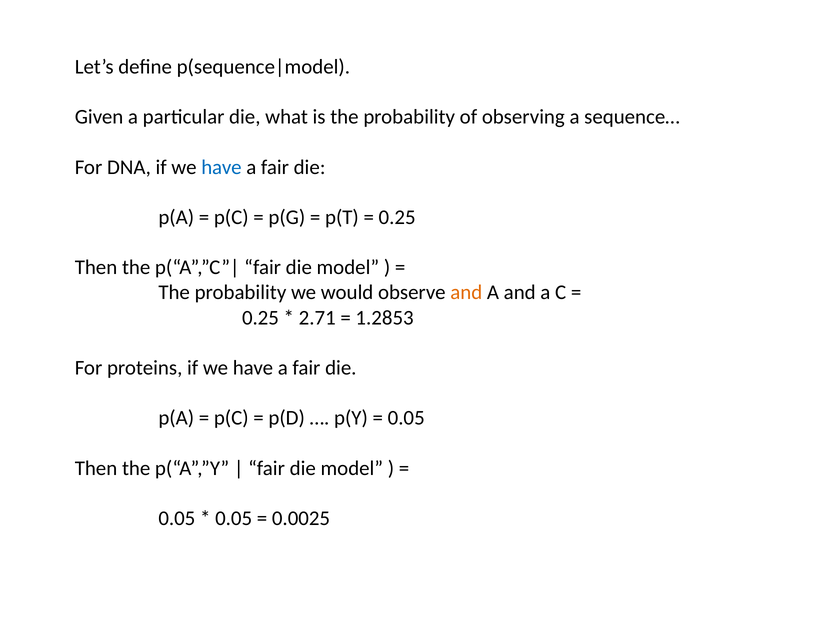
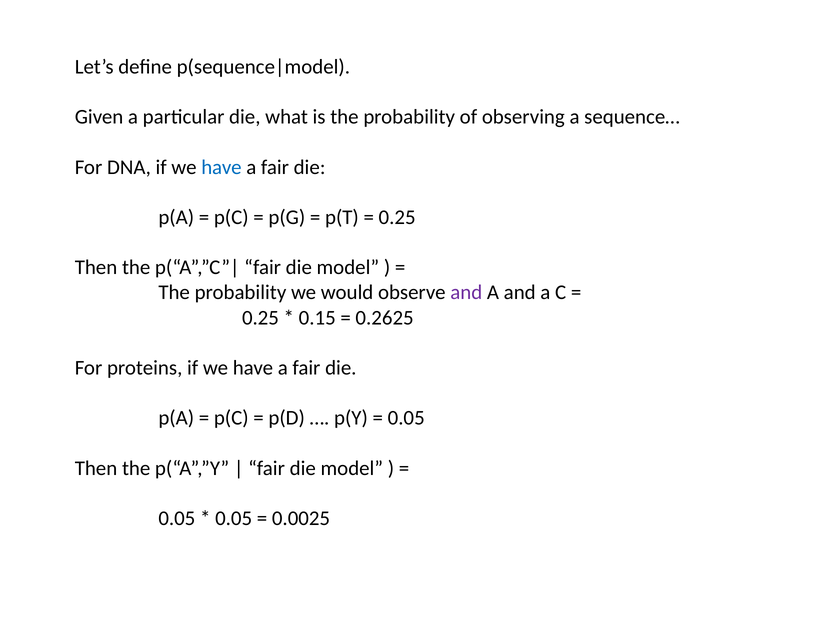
and at (466, 293) colour: orange -> purple
2.71: 2.71 -> 0.15
1.2853: 1.2853 -> 0.2625
